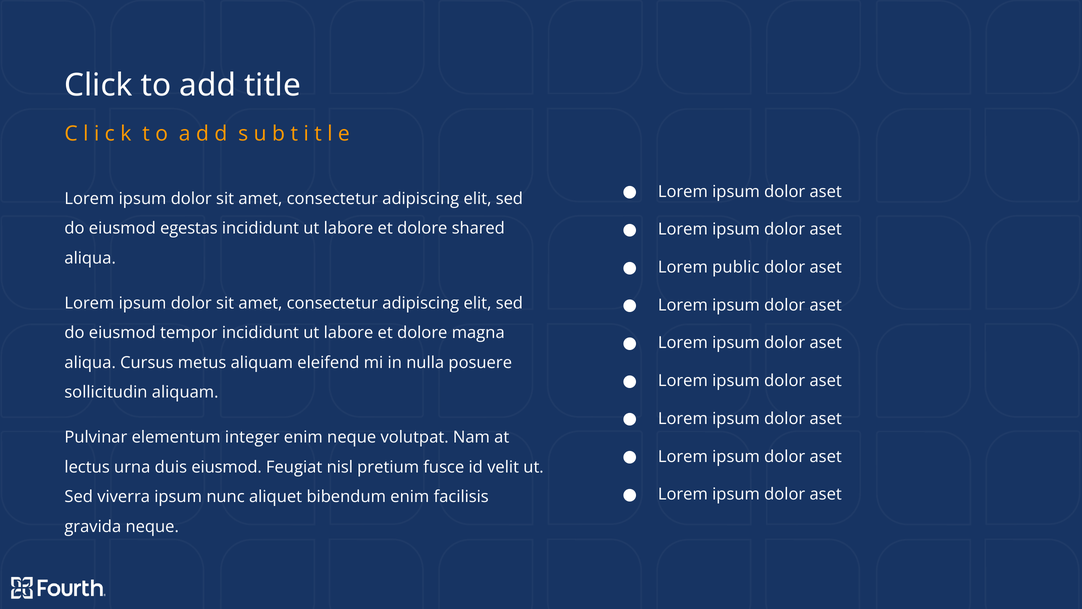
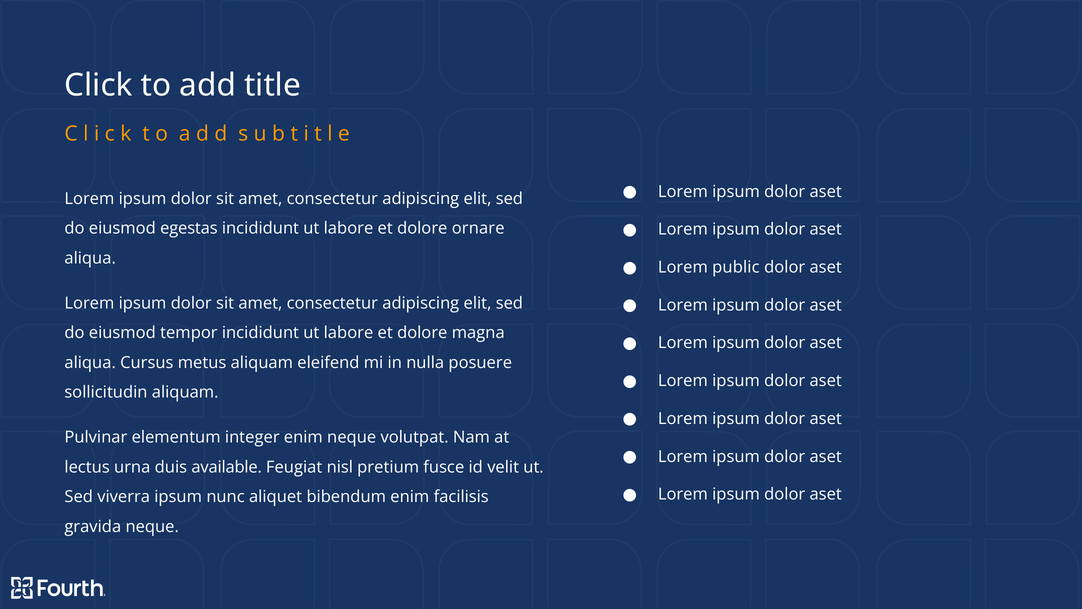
shared: shared -> ornare
duis eiusmod: eiusmod -> available
